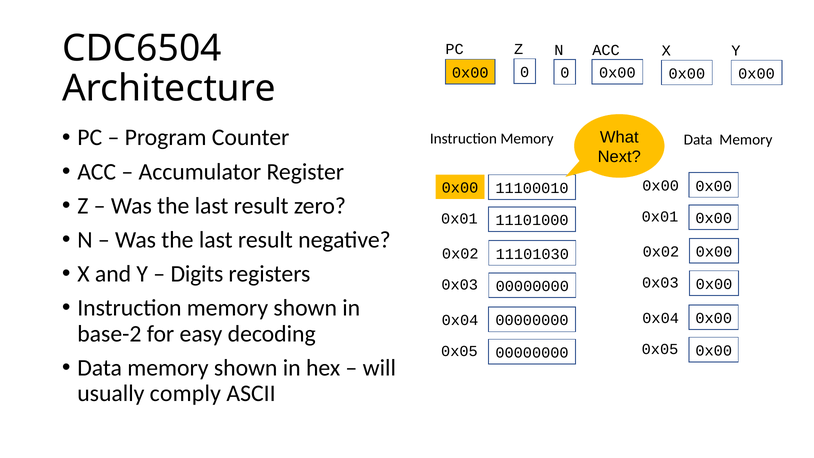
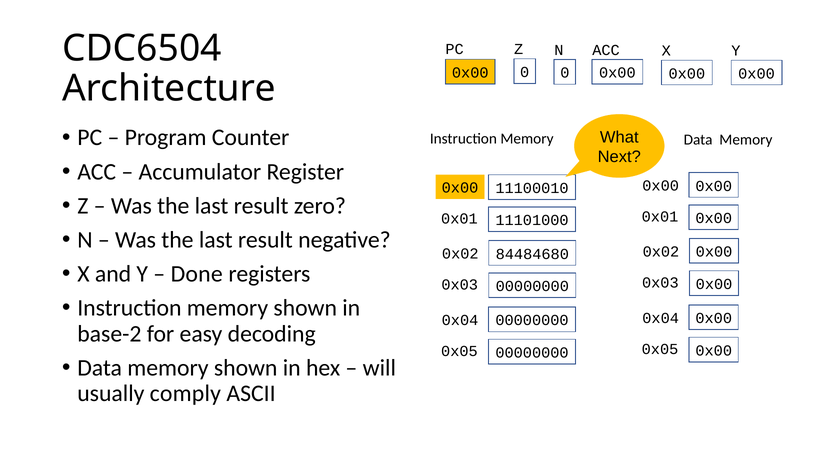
11101030: 11101030 -> 84484680
Digits: Digits -> Done
